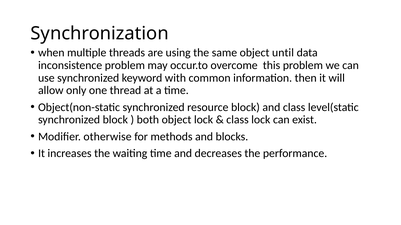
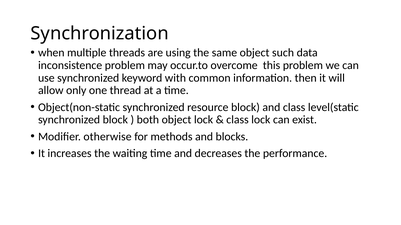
until: until -> such
